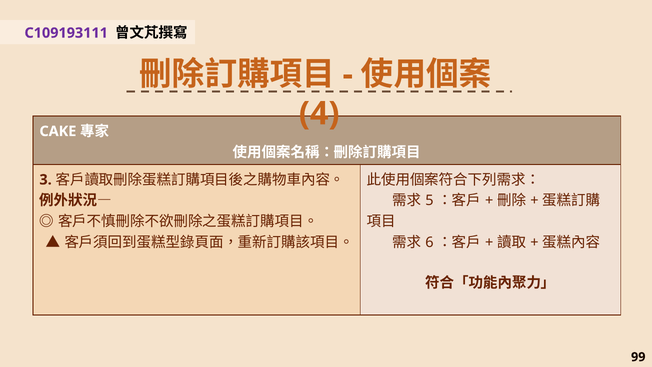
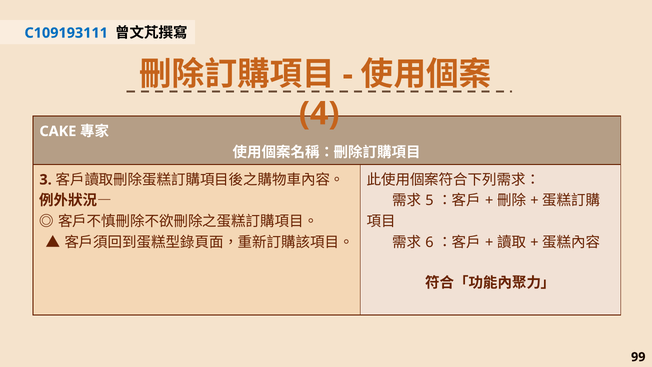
C109193111 colour: purple -> blue
